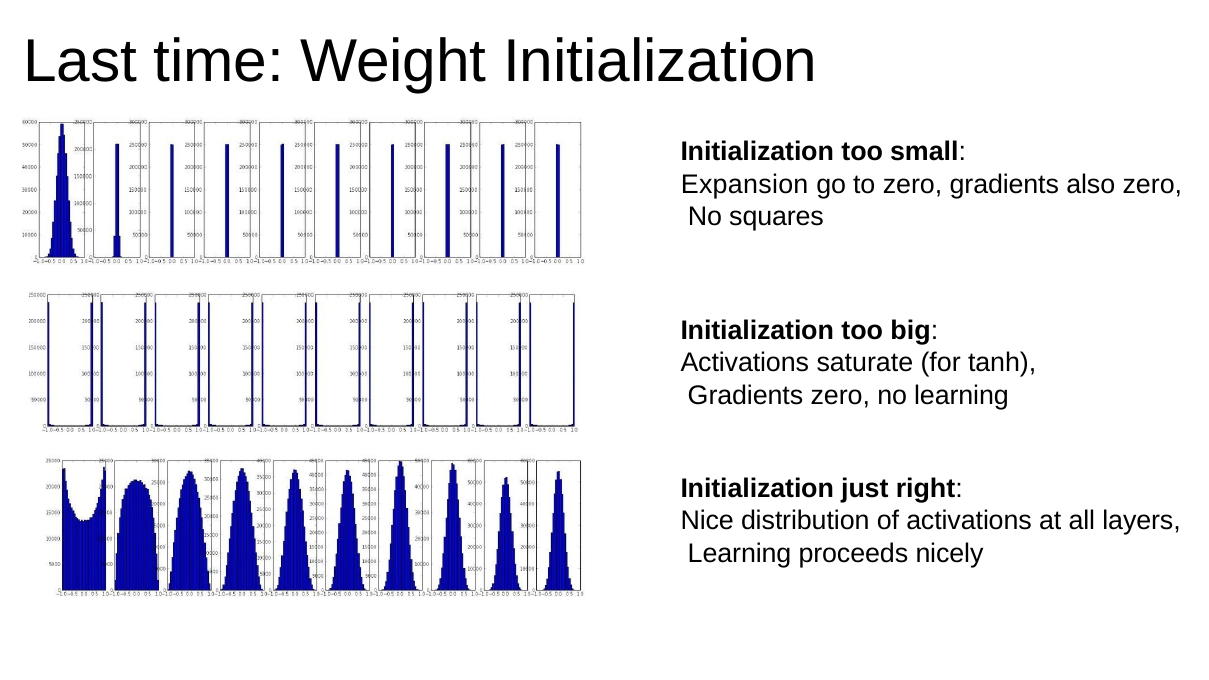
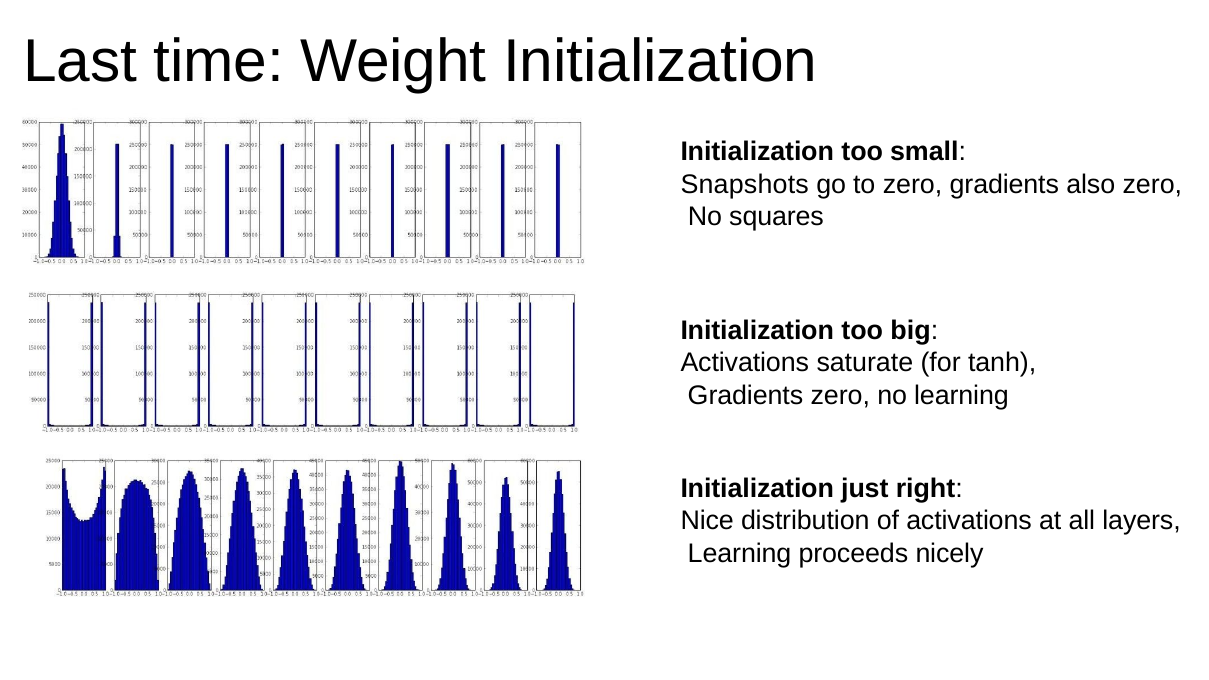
Expansion: Expansion -> Snapshots
